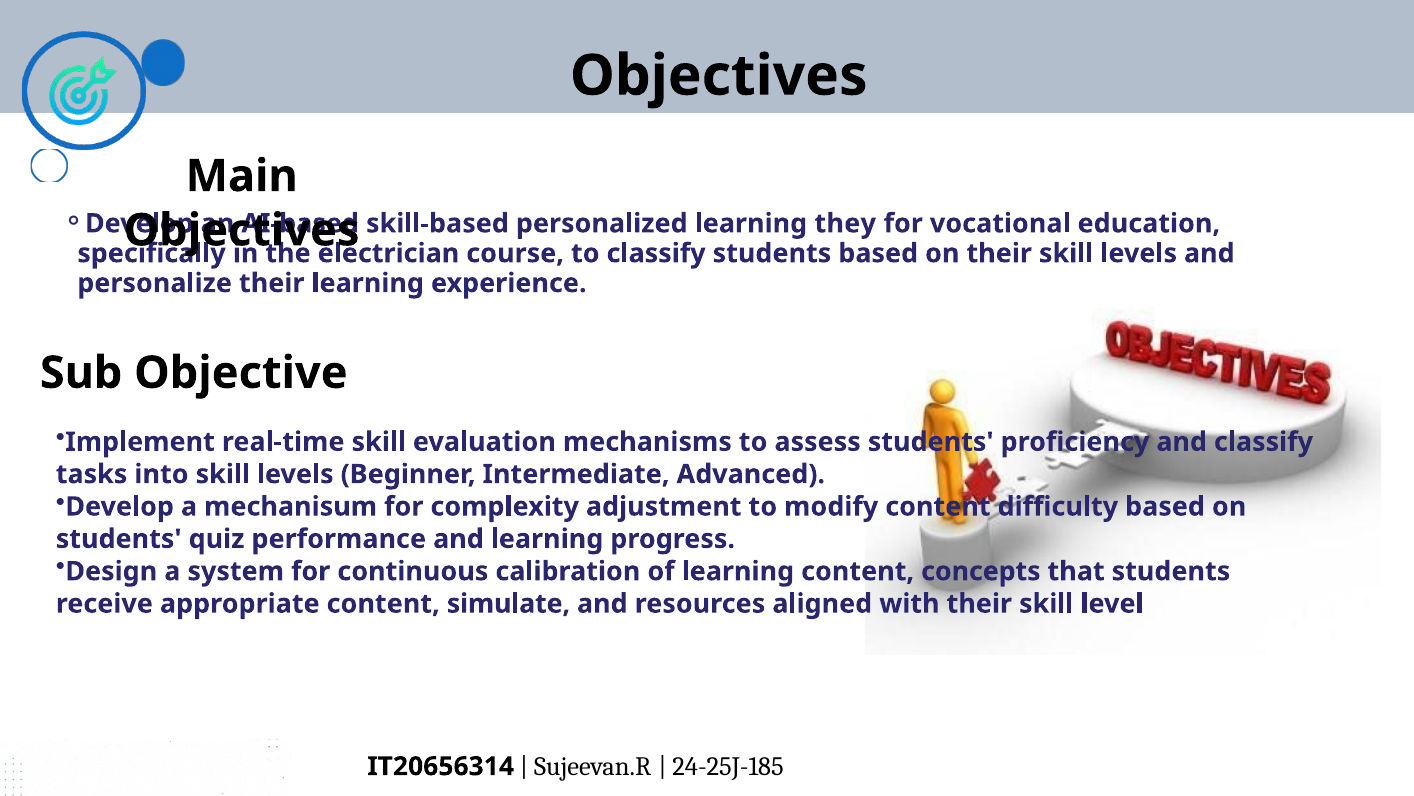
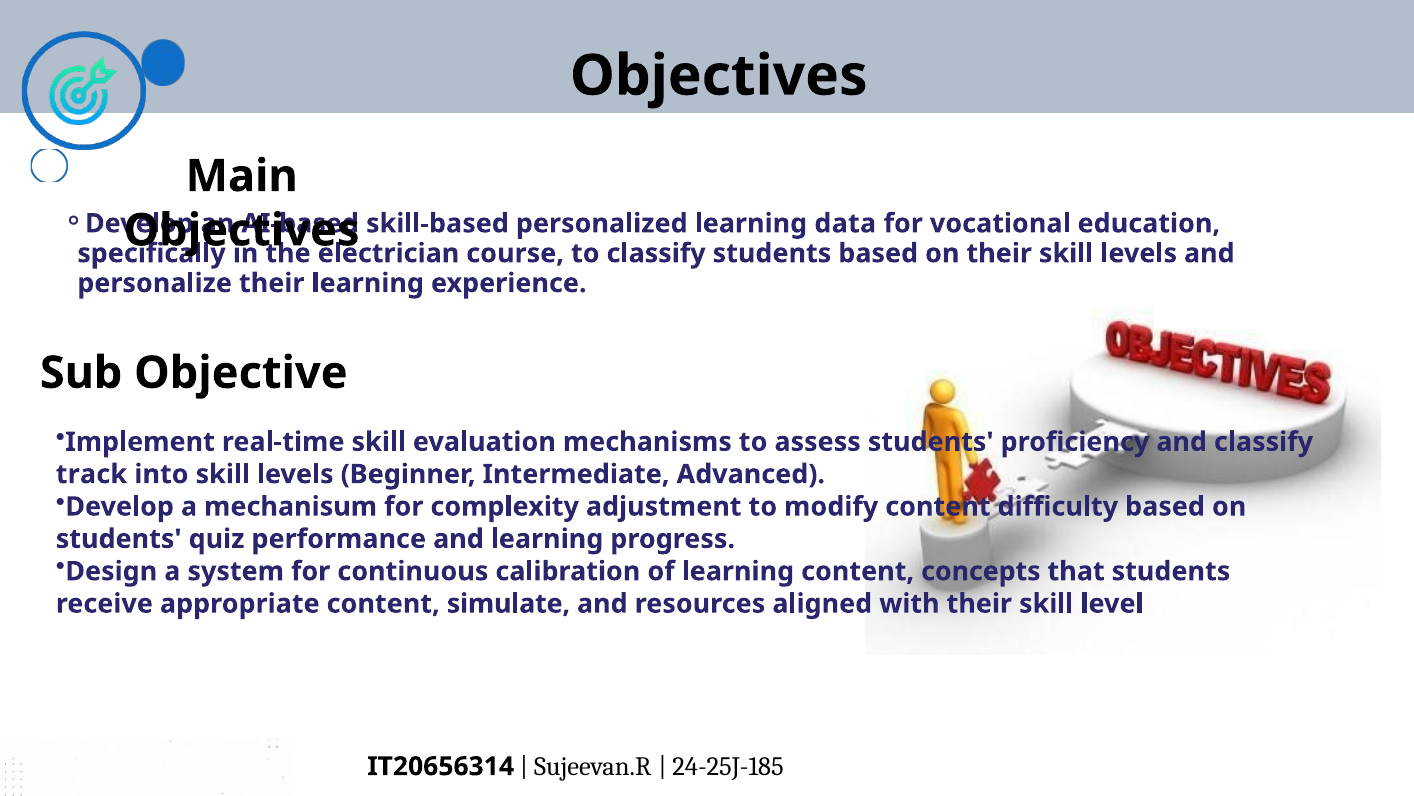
they: they -> data
tasks: tasks -> track
